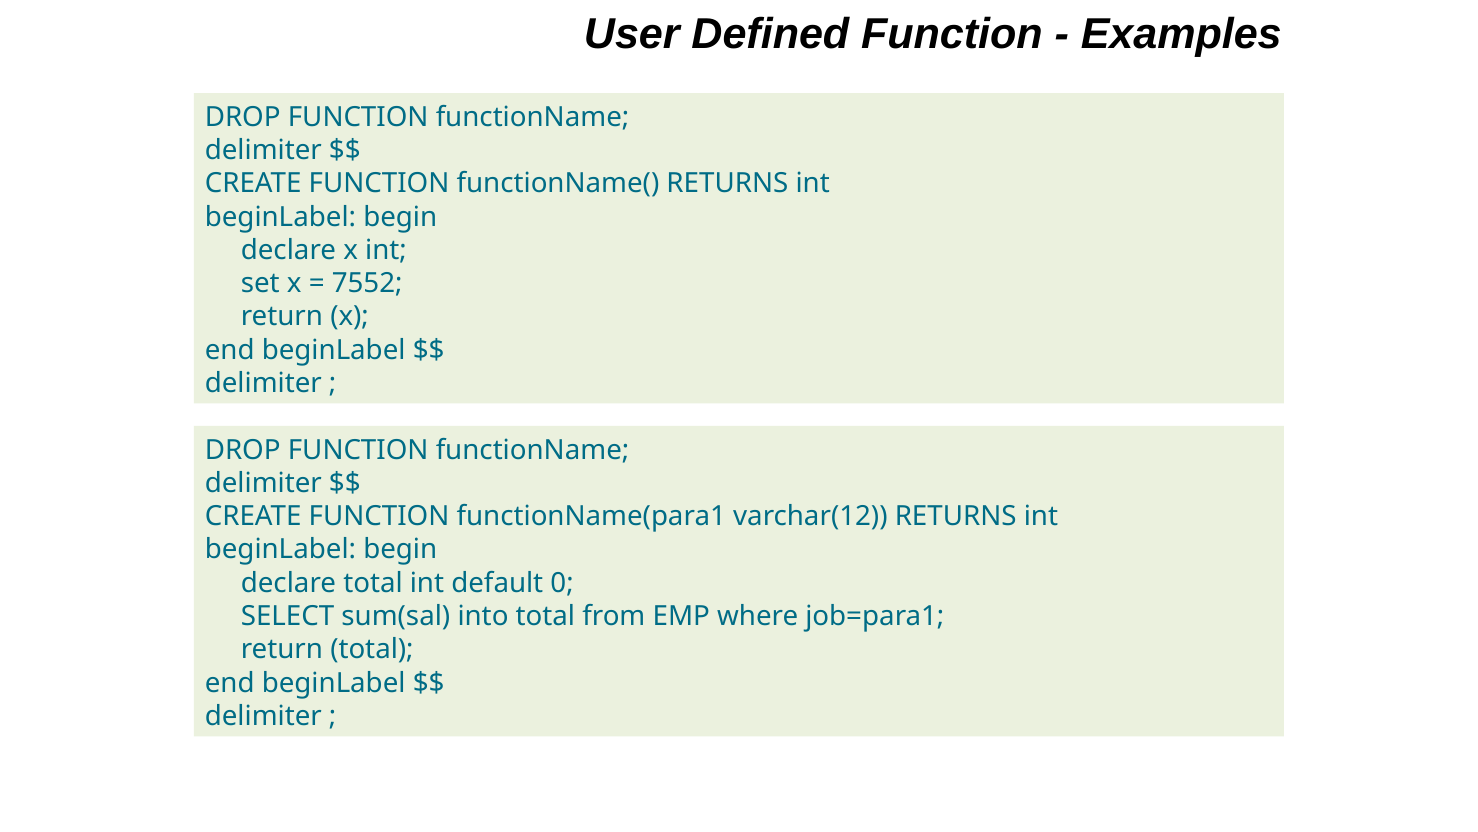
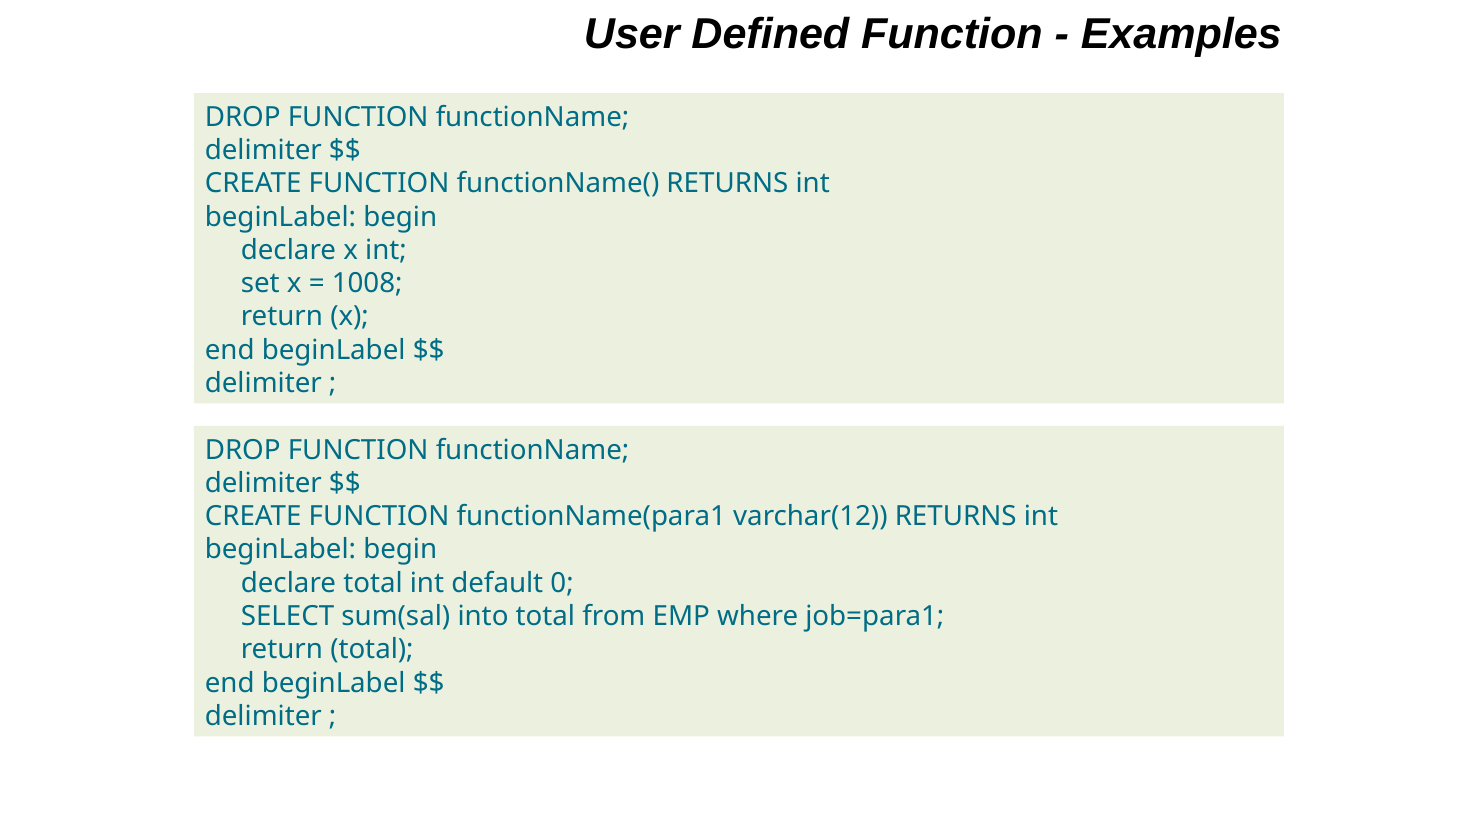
7552: 7552 -> 1008
